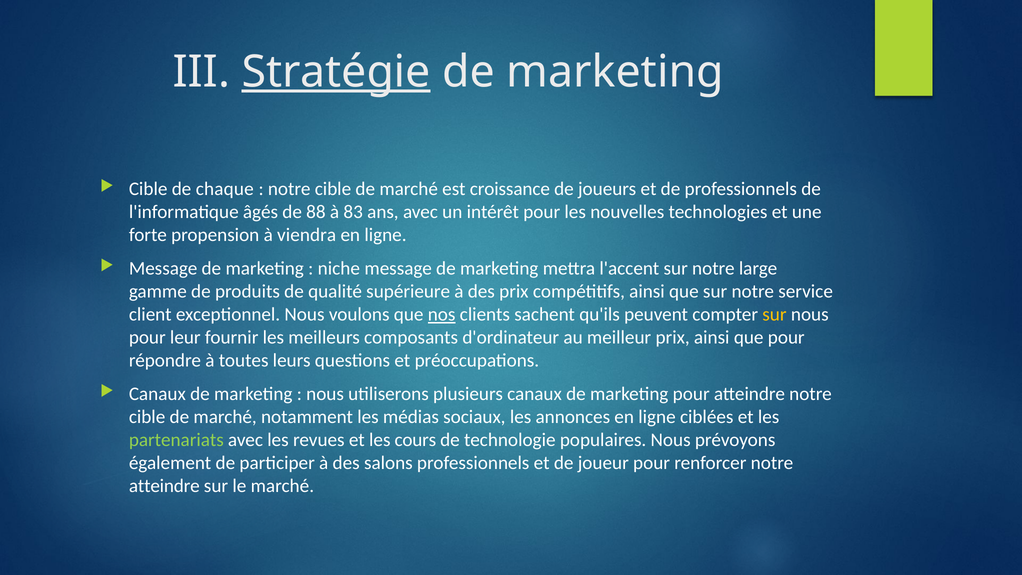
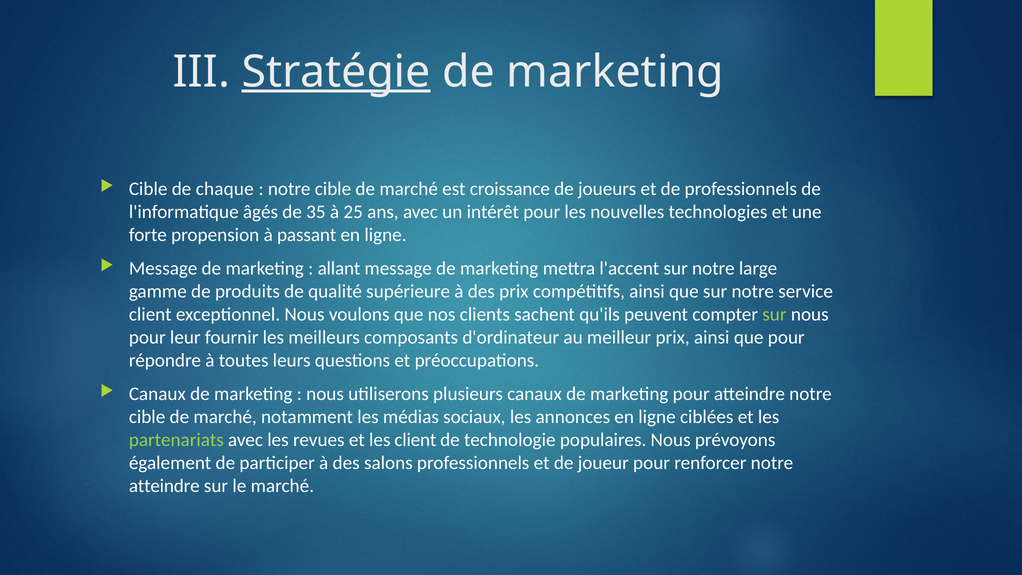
88: 88 -> 35
83: 83 -> 25
viendra: viendra -> passant
niche: niche -> allant
nos underline: present -> none
sur at (774, 314) colour: yellow -> light green
les cours: cours -> client
